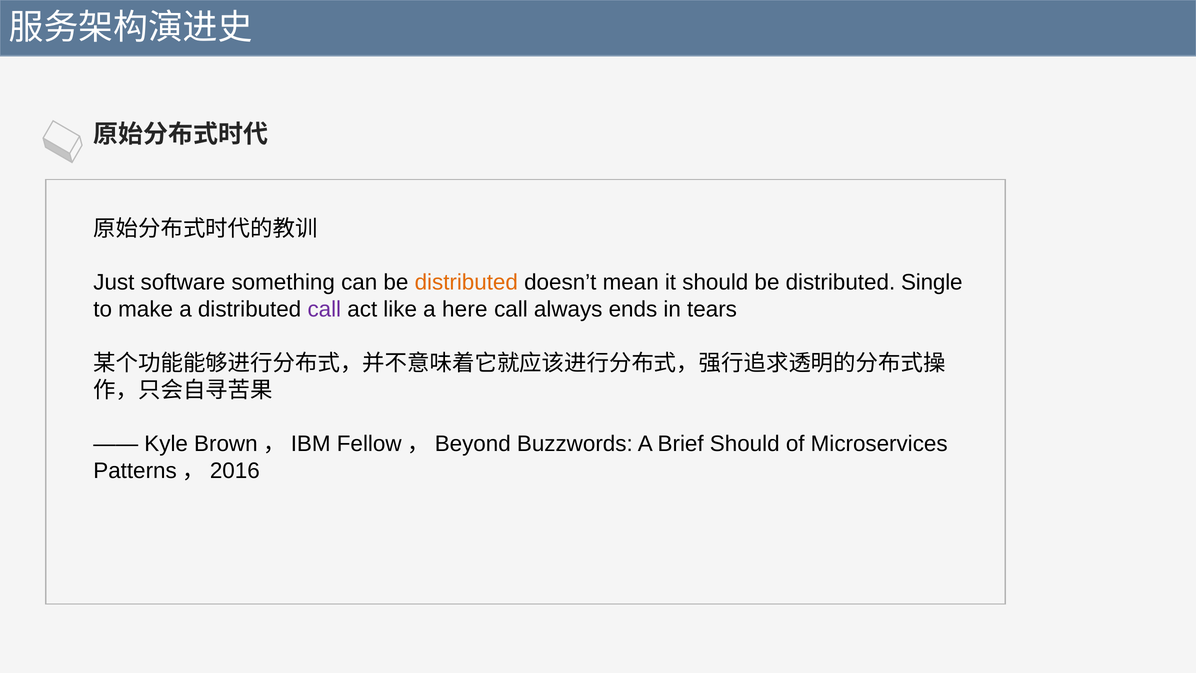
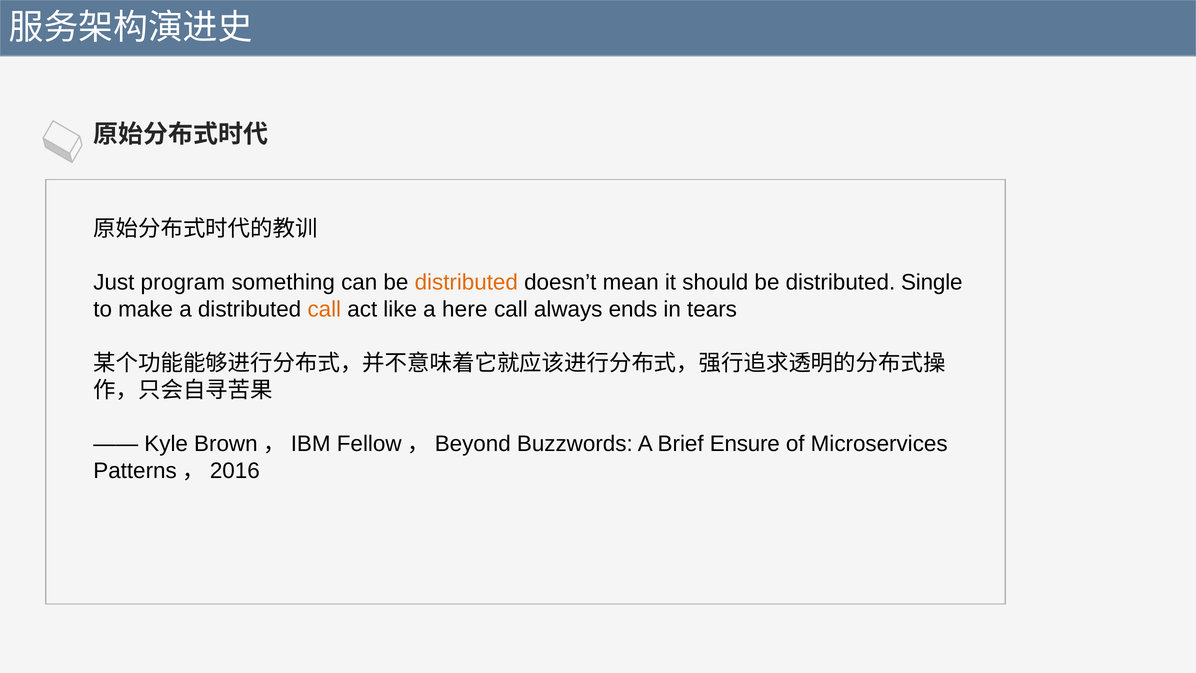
software: software -> program
call at (324, 309) colour: purple -> orange
Brief Should: Should -> Ensure
